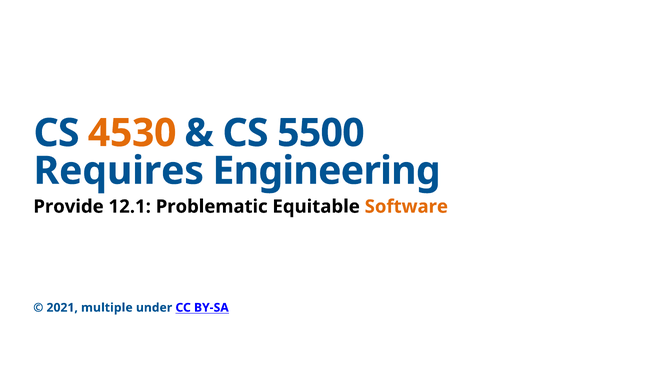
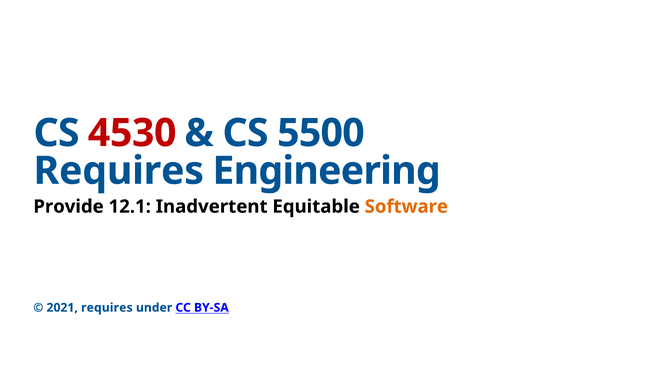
4530 colour: orange -> red
Problematic: Problematic -> Inadvertent
2021 multiple: multiple -> requires
